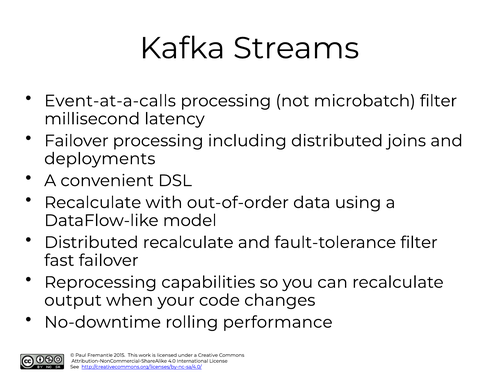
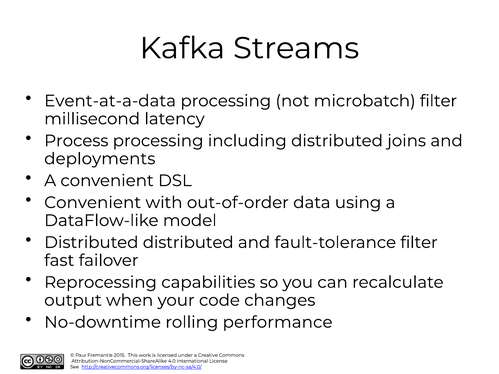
Event-at-a-calls: Event-at-a-calls -> Event-at-a-data
Failover at (76, 141): Failover -> Process
Recalculate at (93, 203): Recalculate -> Convenient
Distributed recalculate: recalculate -> distributed
